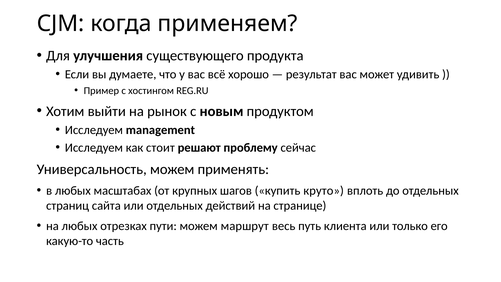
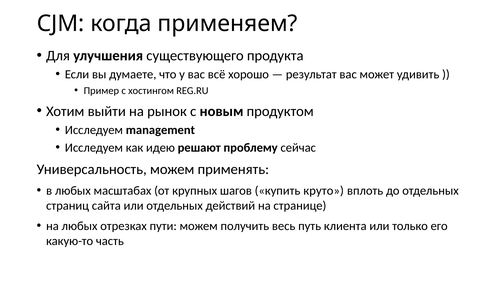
стоит: стоит -> идею
маршрут: маршрут -> получить
